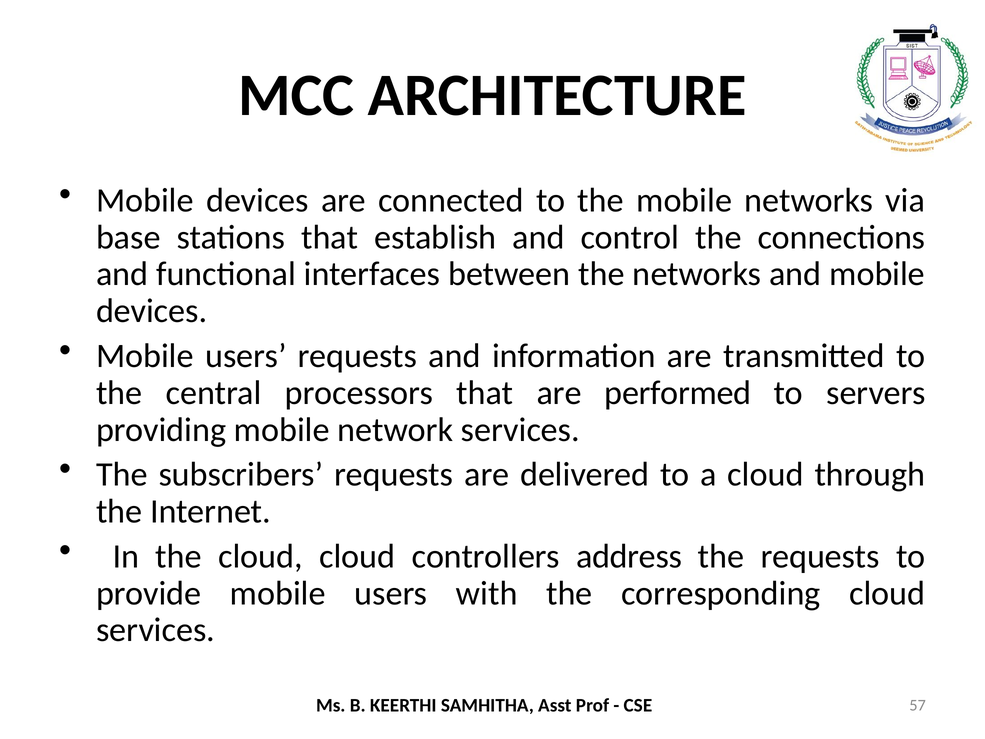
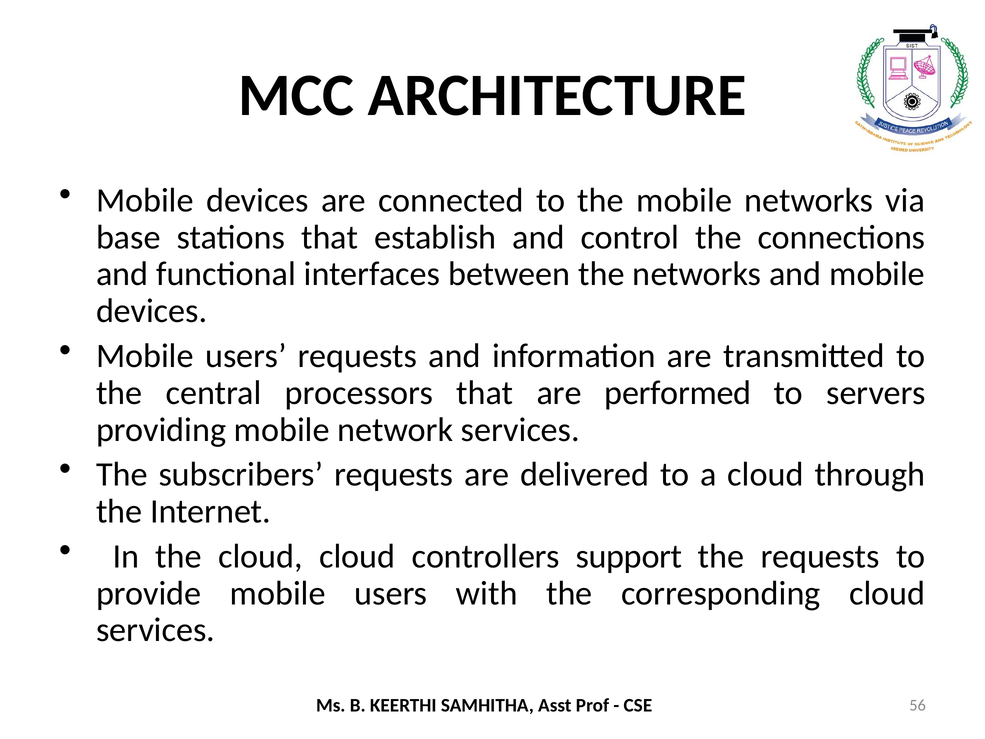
address: address -> support
57: 57 -> 56
